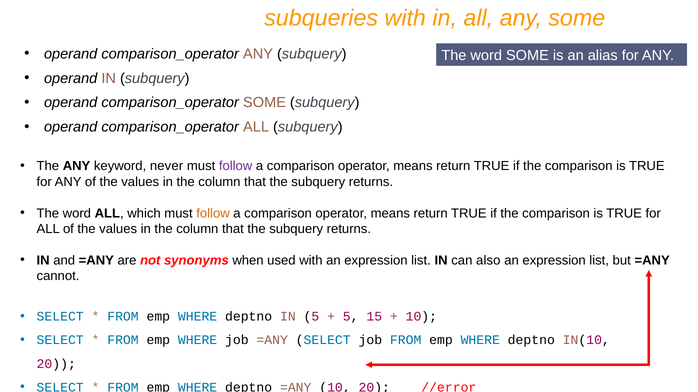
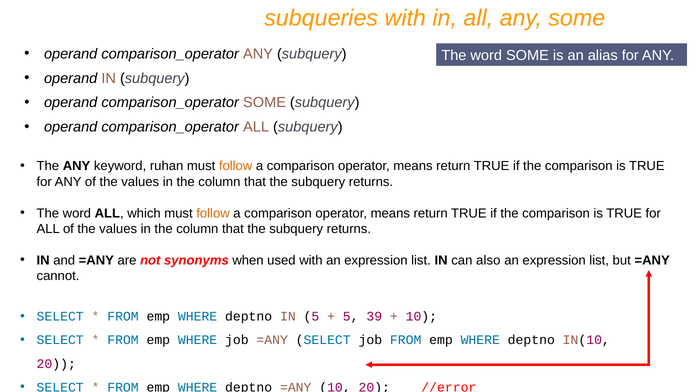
never: never -> ruhan
follow at (236, 166) colour: purple -> orange
15: 15 -> 39
